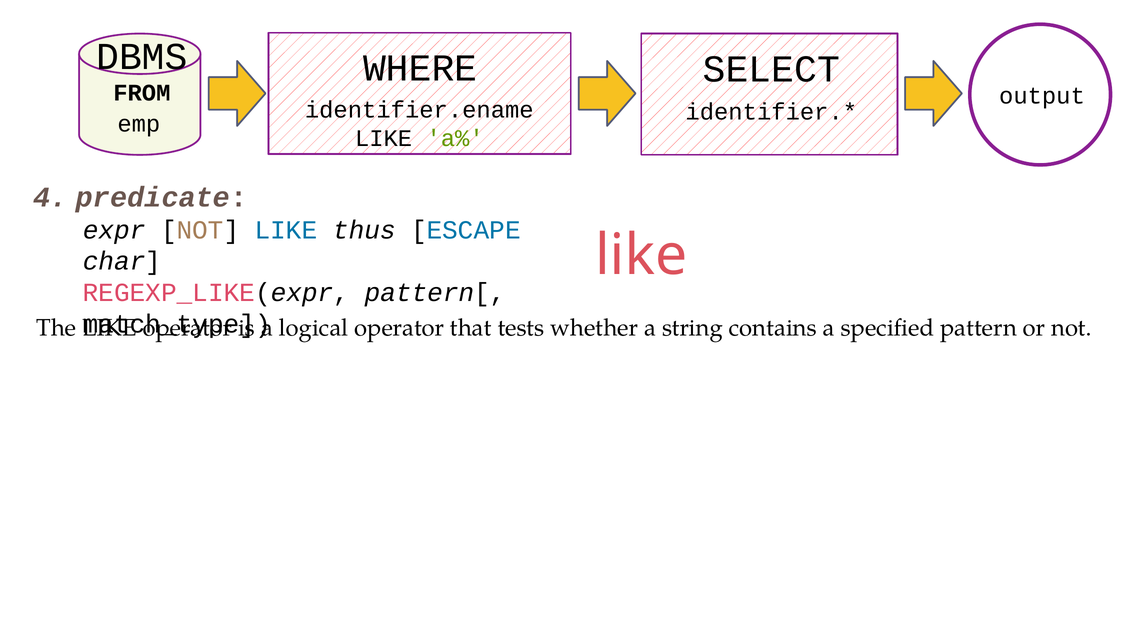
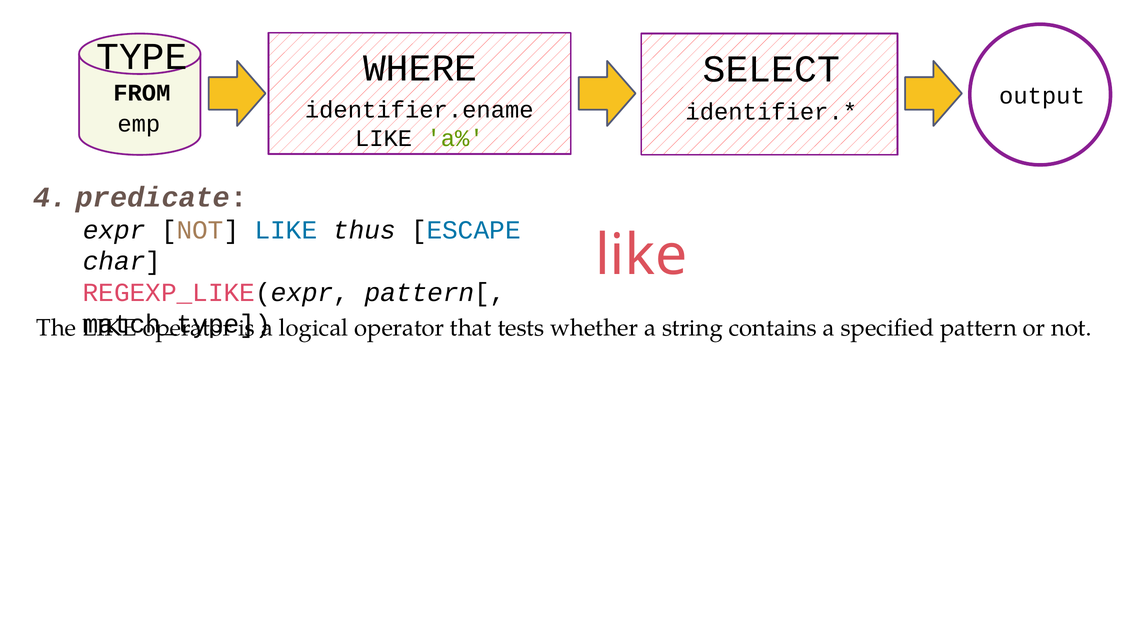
DBMS: DBMS -> TYPE
